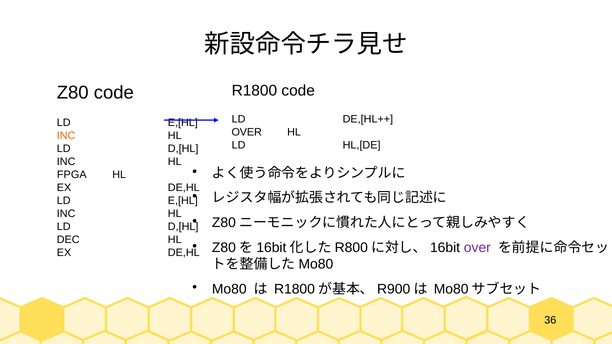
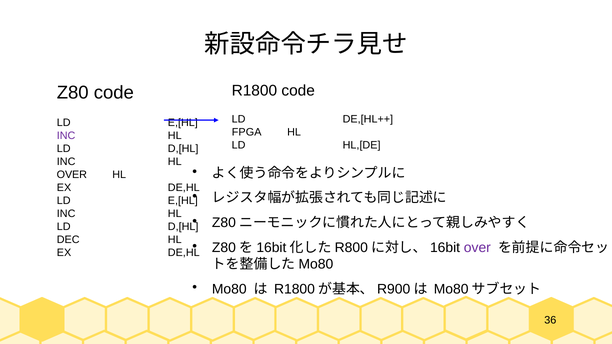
OVER at (247, 132): OVER -> FPGA
INC at (66, 136) colour: orange -> purple
FPGA at (72, 175): FPGA -> OVER
